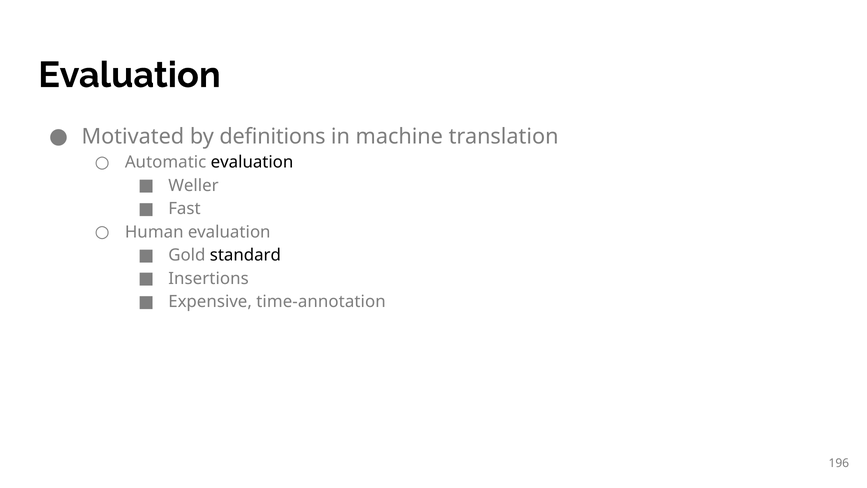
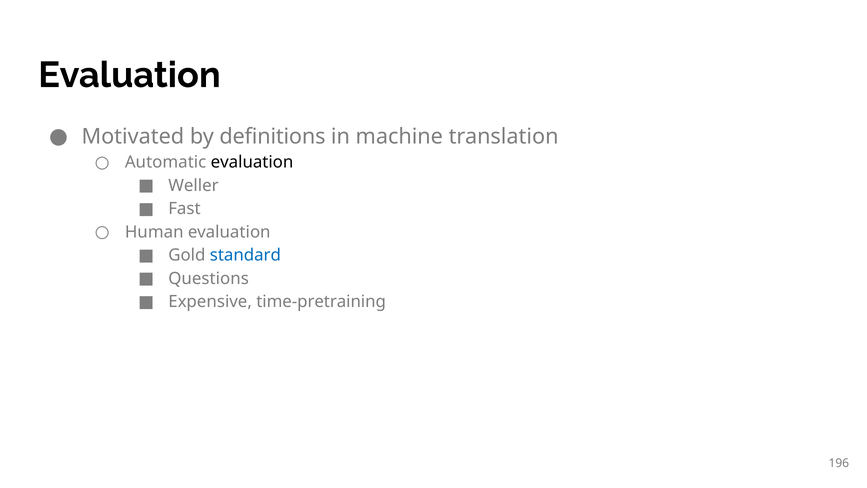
standard colour: black -> blue
Insertions: Insertions -> Questions
time-annotation: time-annotation -> time-pretraining
